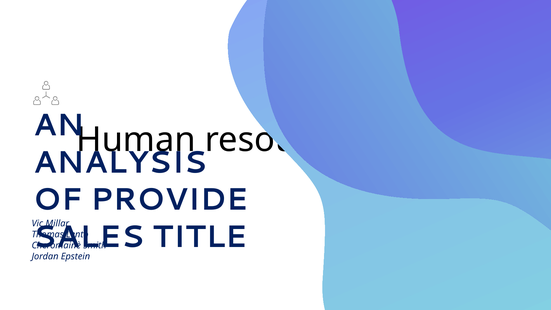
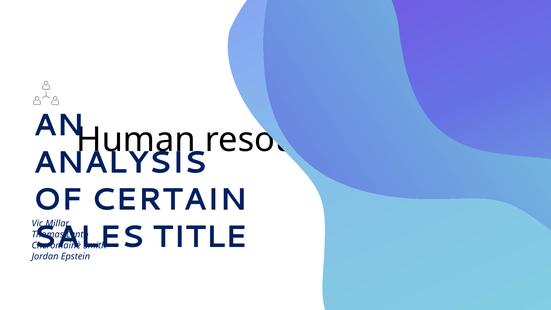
PROVIDE: PROVIDE -> CERTAIN
